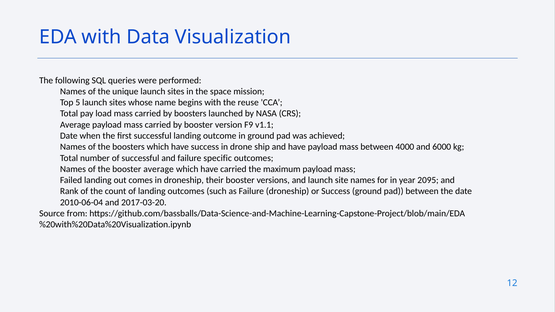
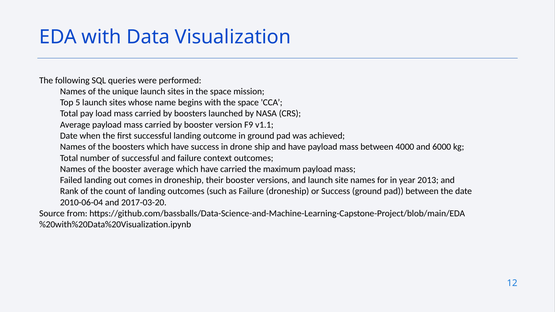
with the reuse: reuse -> space
specific: specific -> context
2095: 2095 -> 2013
